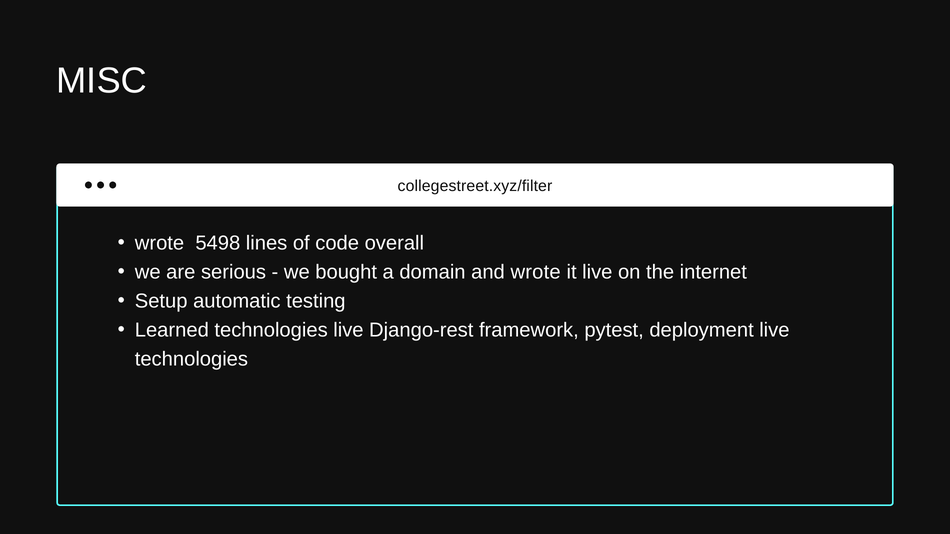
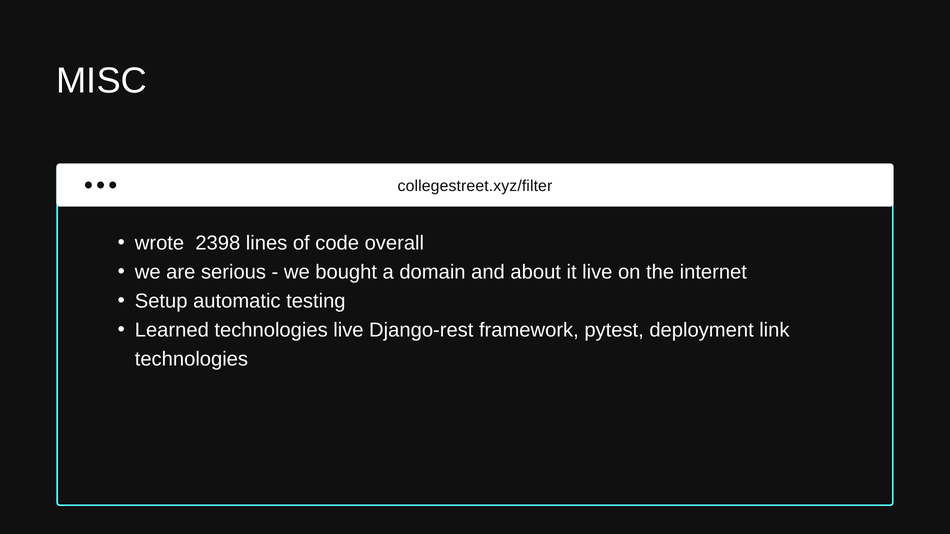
5498: 5498 -> 2398
and wrote: wrote -> about
deployment live: live -> link
